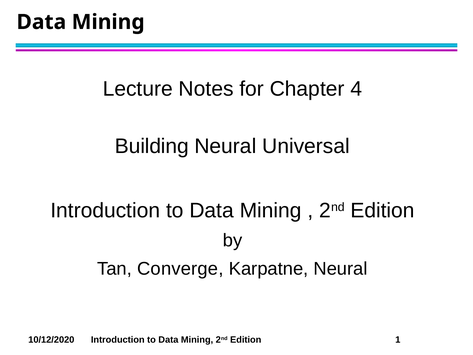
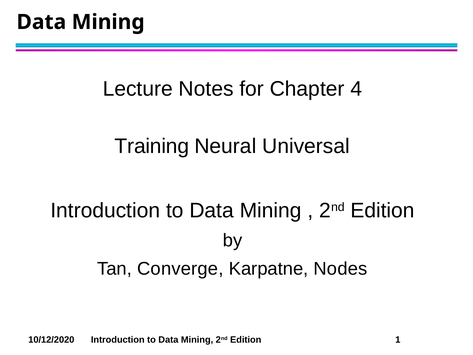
Building: Building -> Training
Karpatne Neural: Neural -> Nodes
